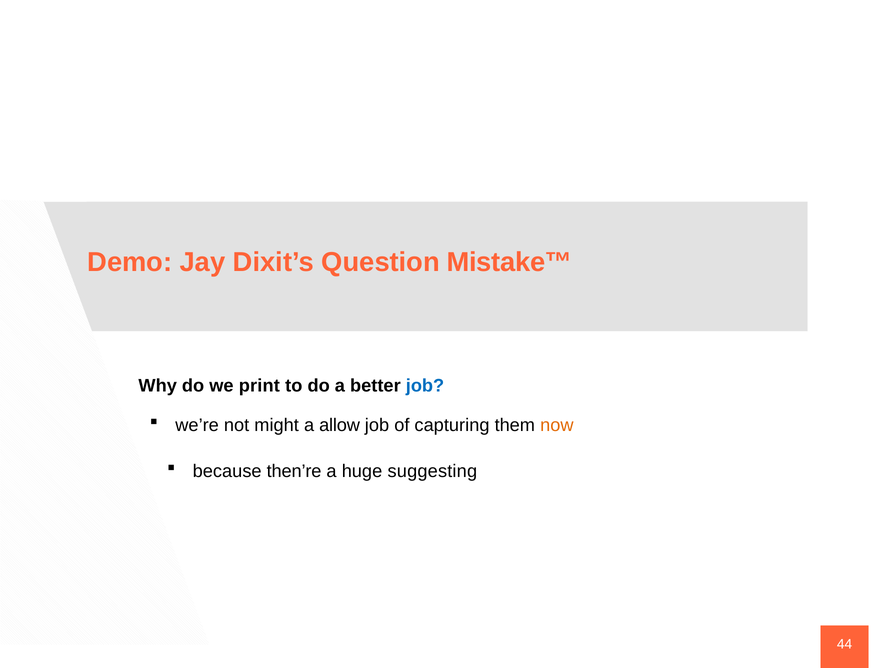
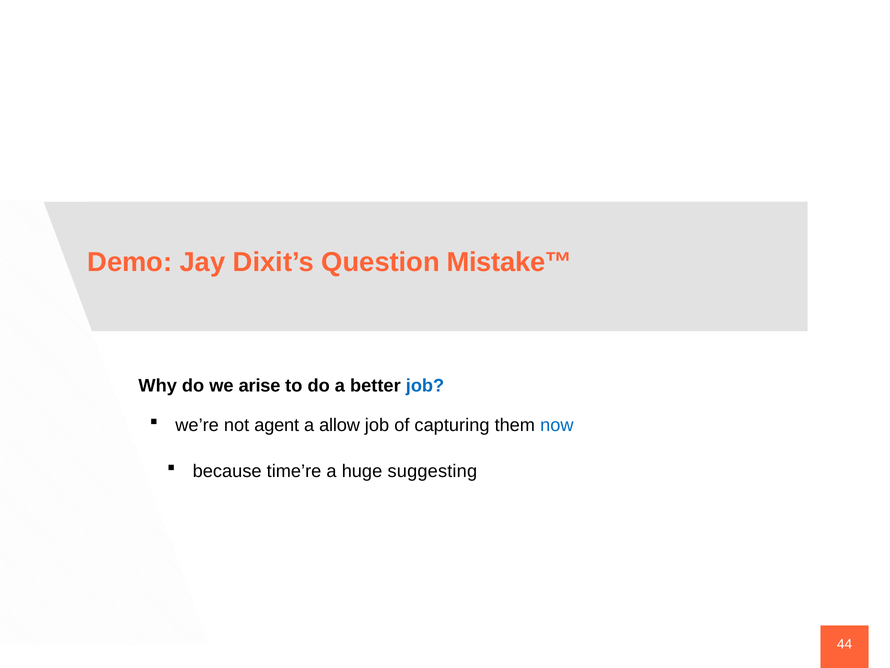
print: print -> arise
might: might -> agent
now colour: orange -> blue
then’re: then’re -> time’re
